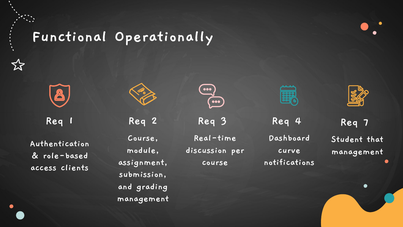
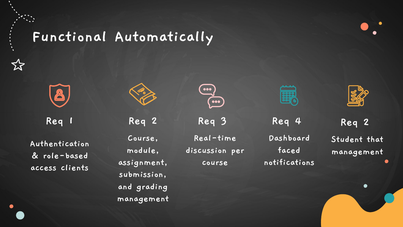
Operationally: Operationally -> Automatically
7 at (366, 121): 7 -> 2
curve: curve -> faced
